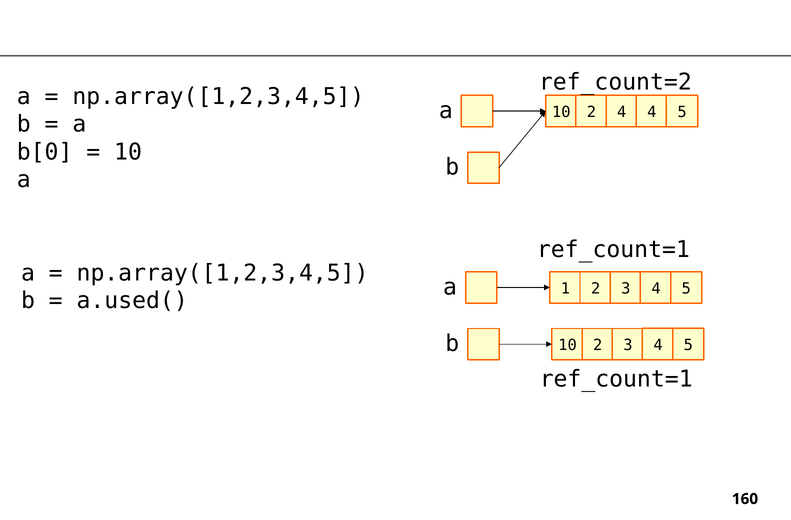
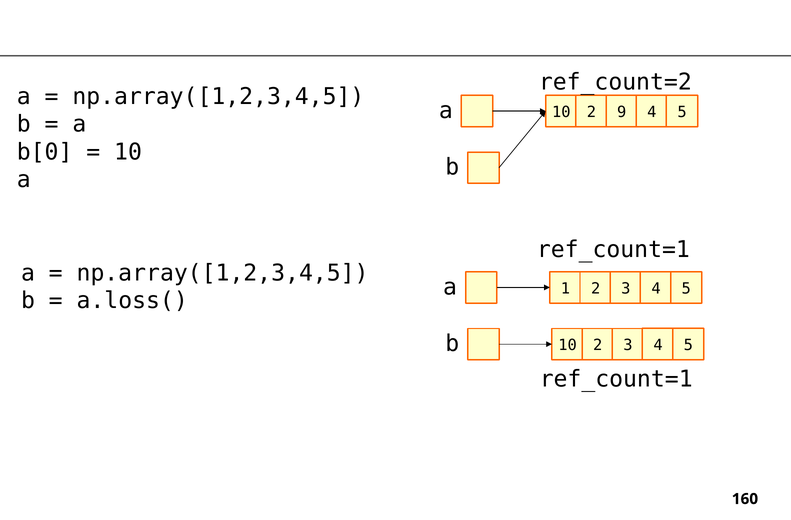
2 4: 4 -> 9
a.used(: a.used( -> a.loss(
